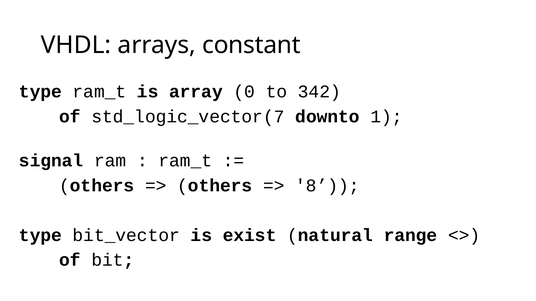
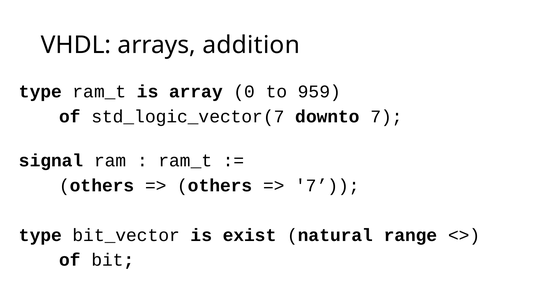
constant: constant -> addition
342: 342 -> 959
downto 1: 1 -> 7
8 at (327, 186): 8 -> 7
